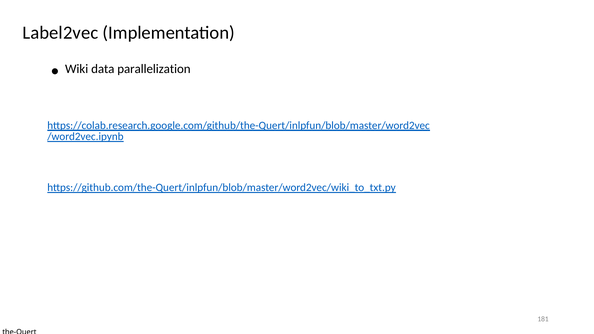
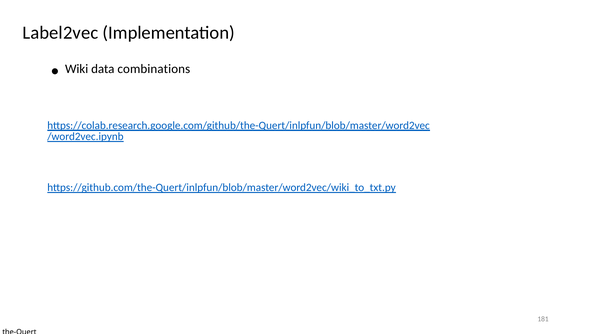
parallelization: parallelization -> combinations
